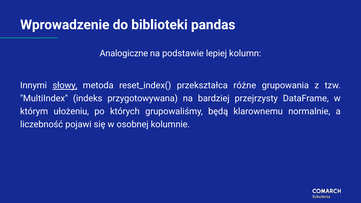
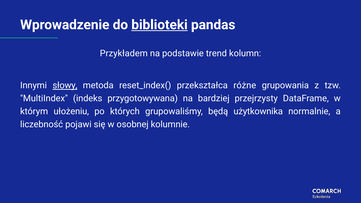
biblioteki underline: none -> present
Analogiczne: Analogiczne -> Przykładem
lepiej: lepiej -> trend
klarownemu: klarownemu -> użytkownika
